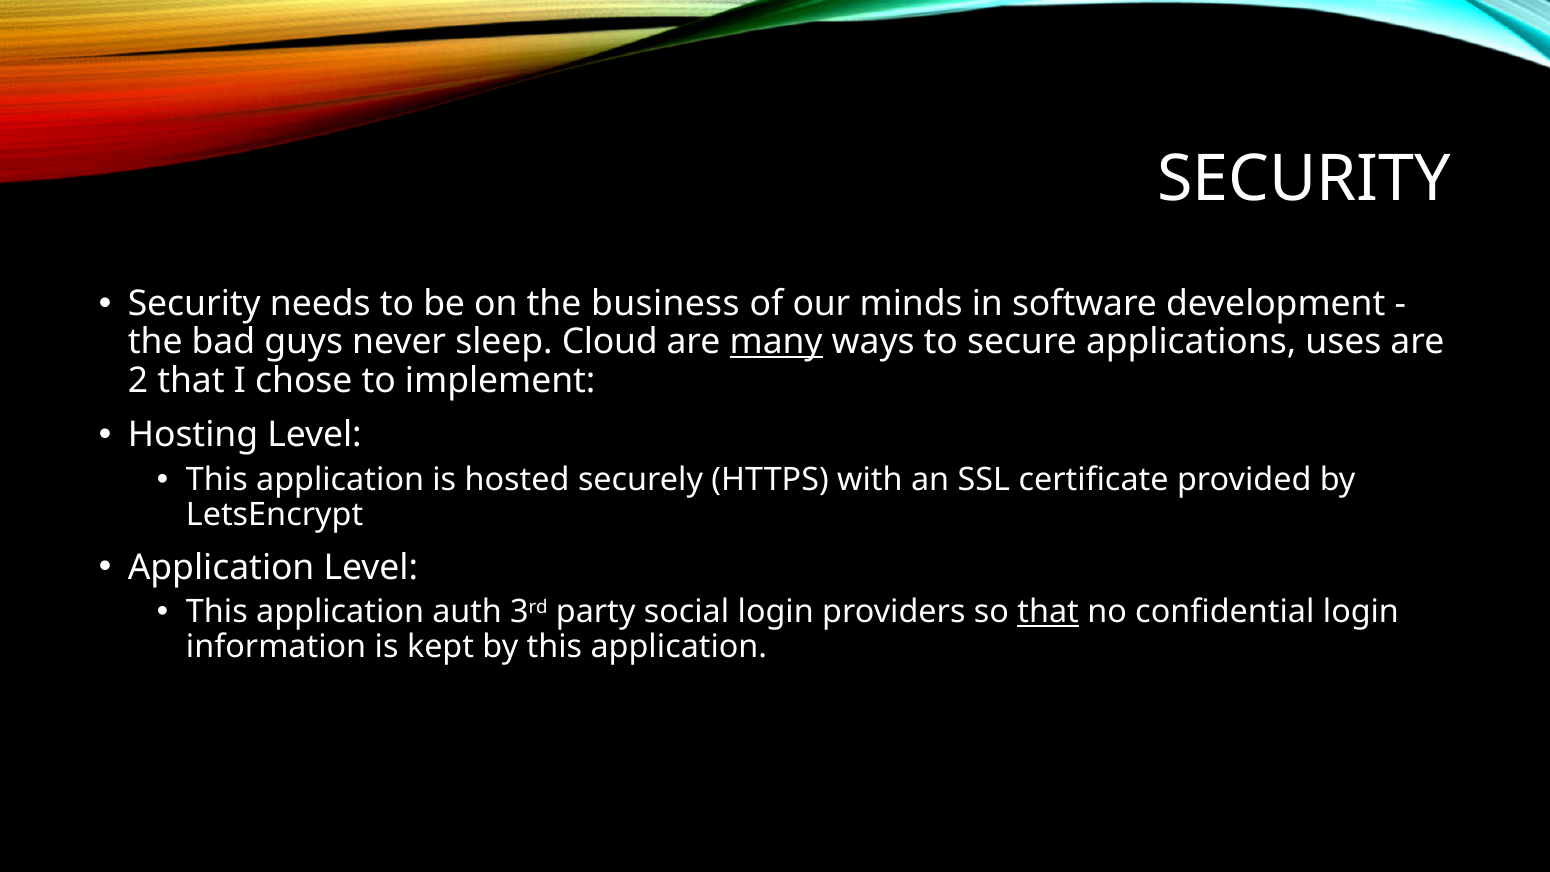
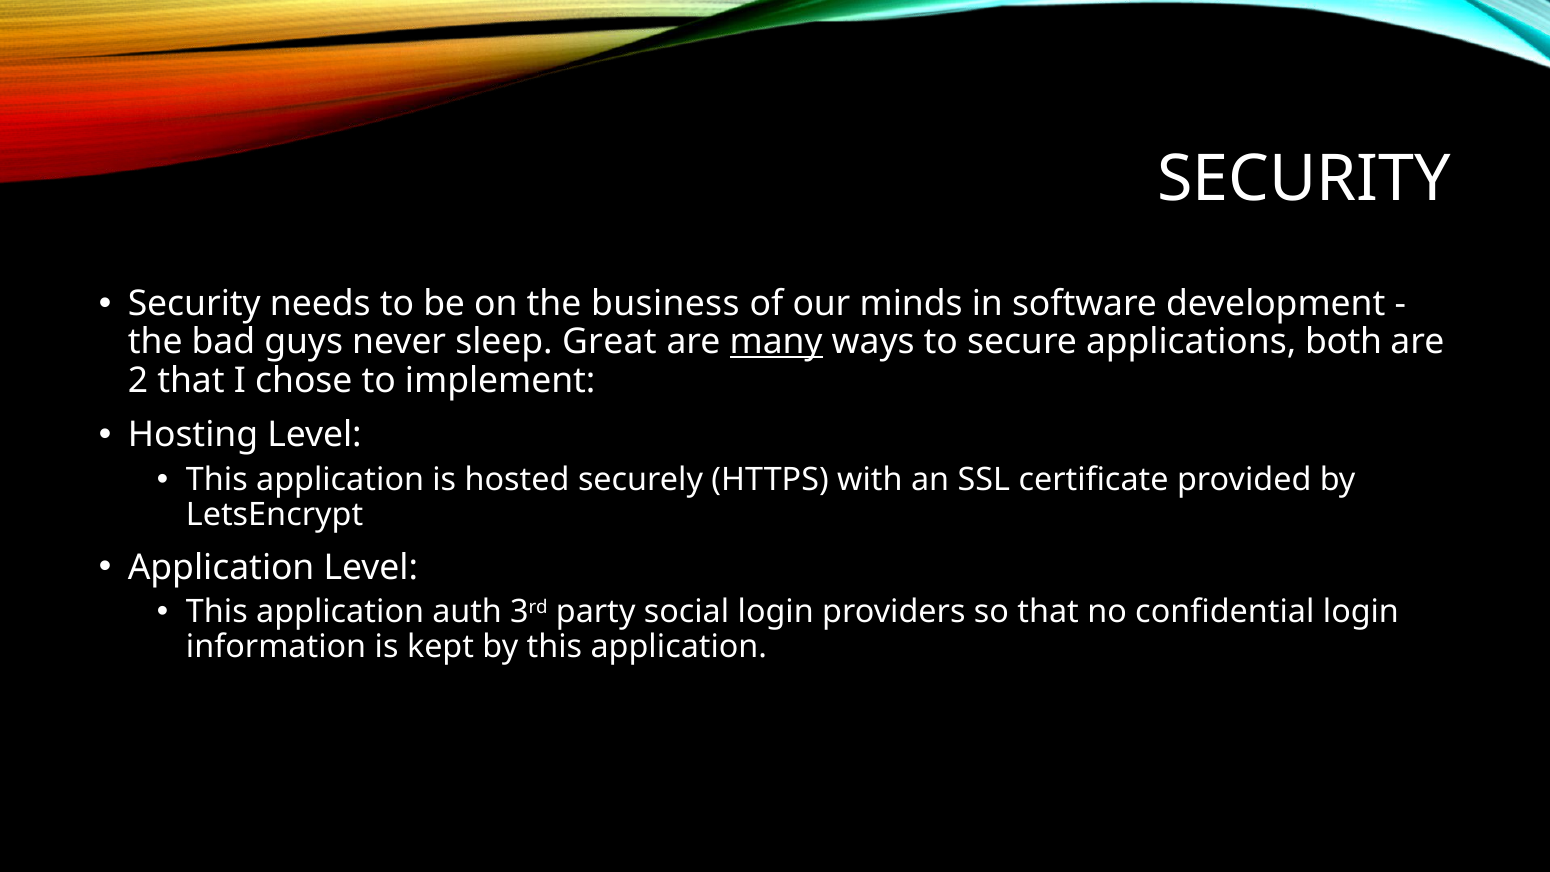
Cloud: Cloud -> Great
uses: uses -> both
that at (1048, 612) underline: present -> none
